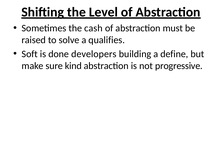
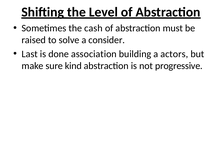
qualifies: qualifies -> consider
Soft: Soft -> Last
developers: developers -> association
define: define -> actors
